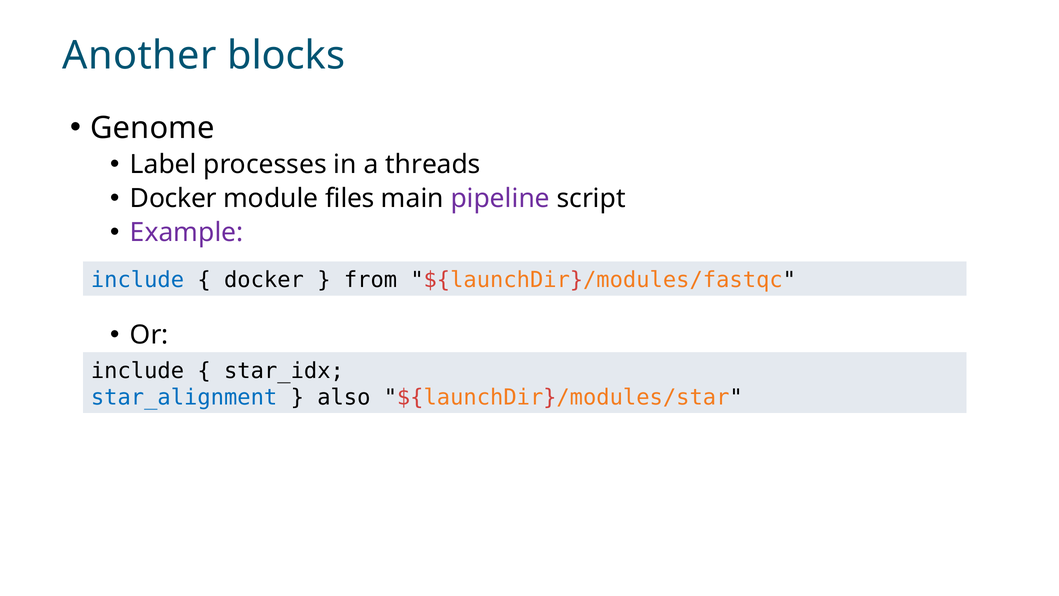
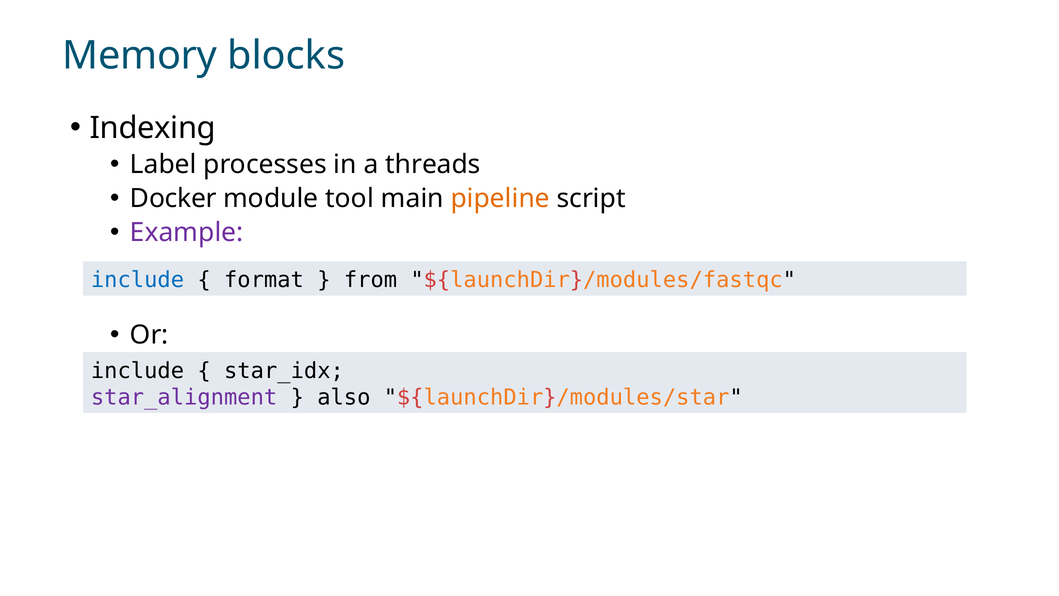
Another: Another -> Memory
Genome: Genome -> Indexing
files: files -> tool
pipeline colour: purple -> orange
docker at (264, 280): docker -> format
star_alignment colour: blue -> purple
